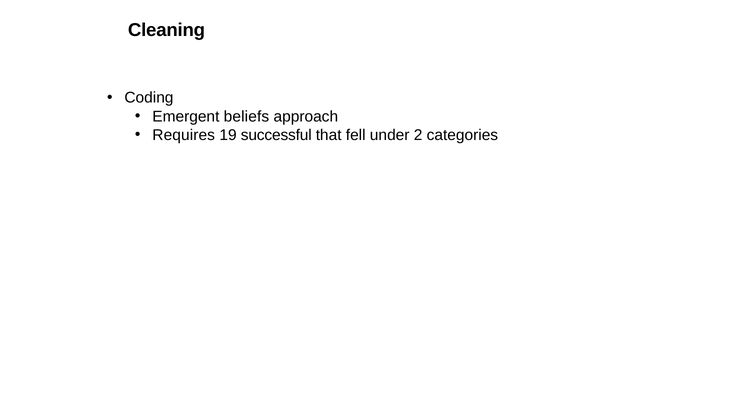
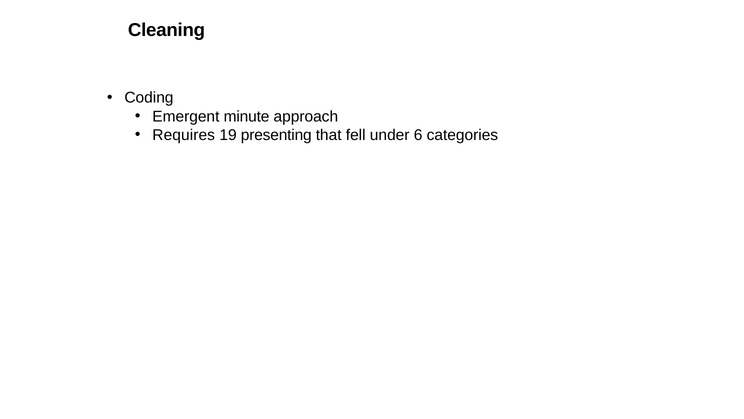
beliefs: beliefs -> minute
successful: successful -> presenting
2: 2 -> 6
